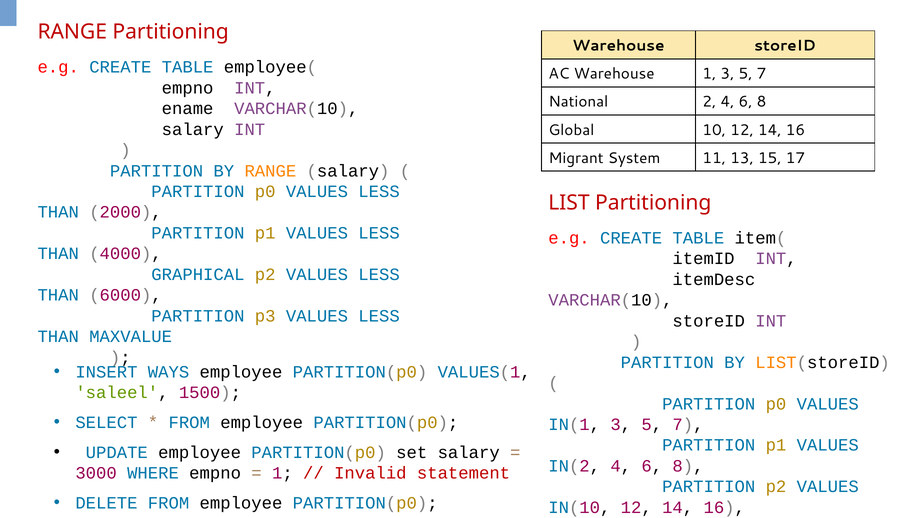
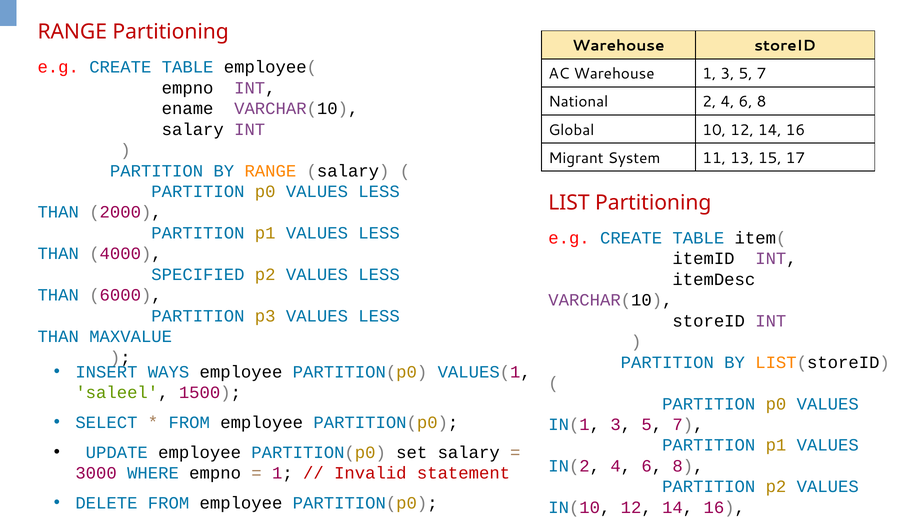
GRAPHICAL: GRAPHICAL -> SPECIFIED
